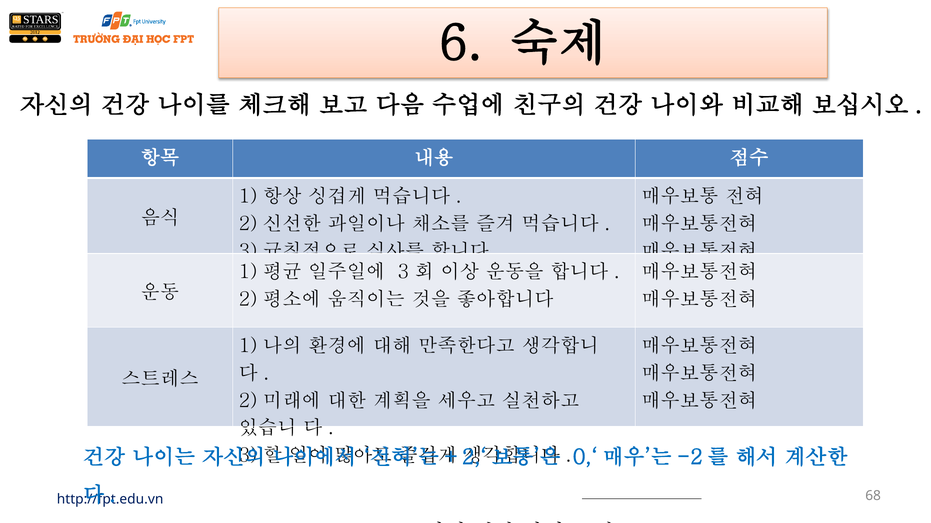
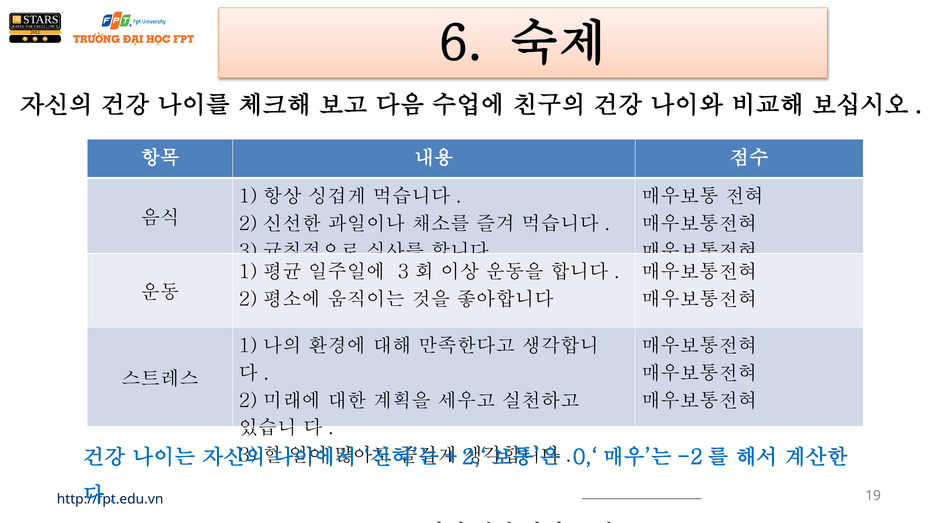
68: 68 -> 19
